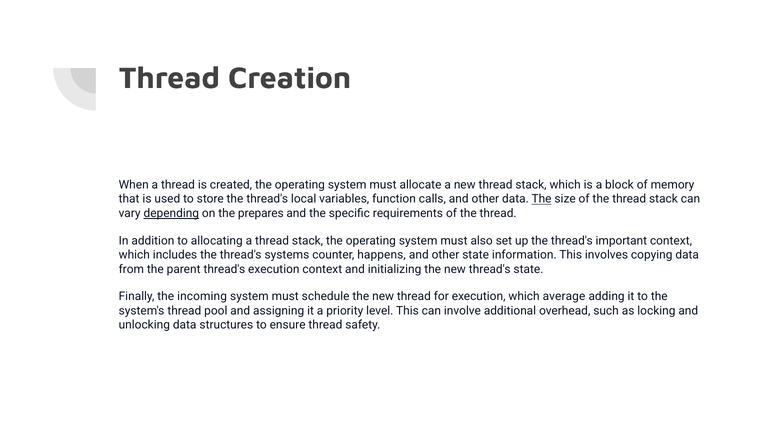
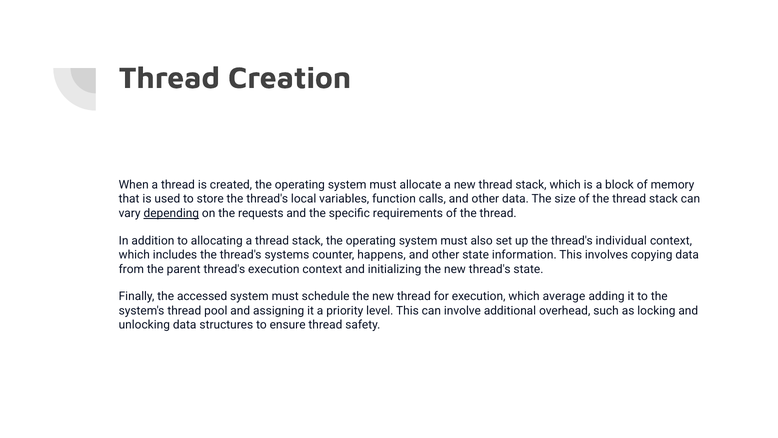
The at (542, 199) underline: present -> none
prepares: prepares -> requests
important: important -> individual
incoming: incoming -> accessed
